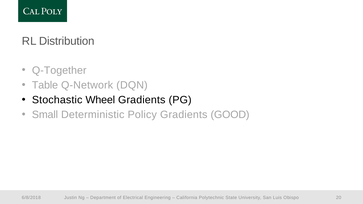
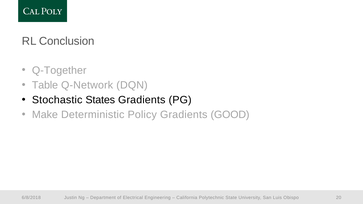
Distribution: Distribution -> Conclusion
Wheel: Wheel -> States
Small: Small -> Make
